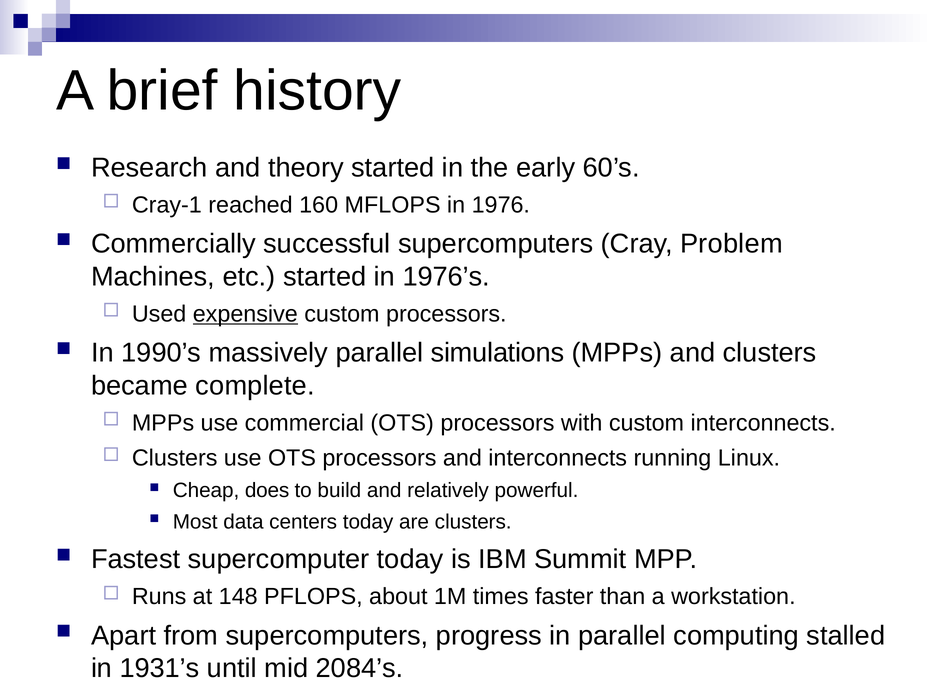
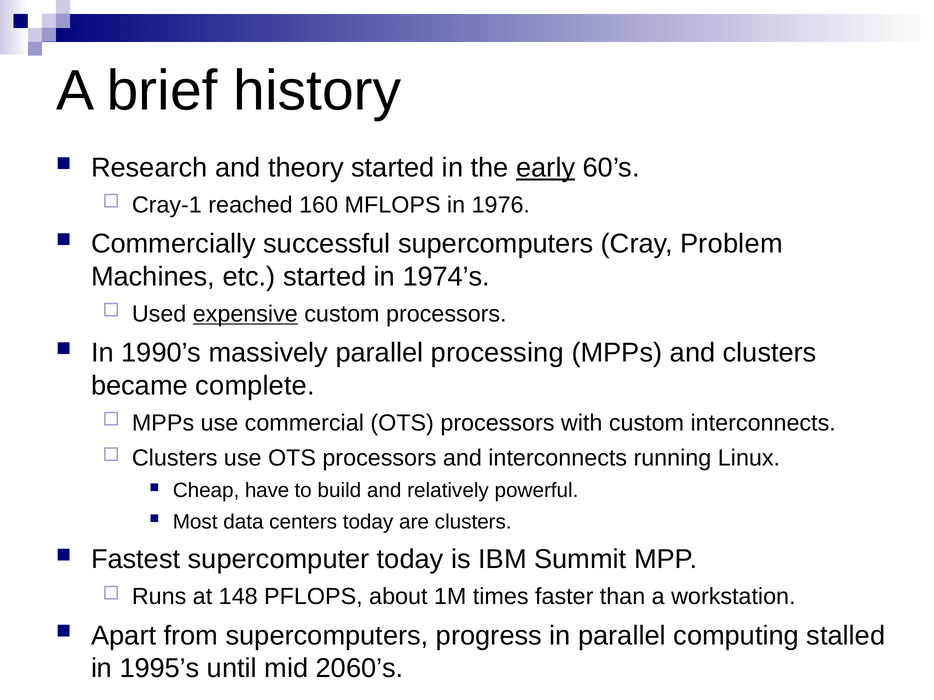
early underline: none -> present
1976’s: 1976’s -> 1974’s
simulations: simulations -> processing
does: does -> have
1931’s: 1931’s -> 1995’s
2084’s: 2084’s -> 2060’s
